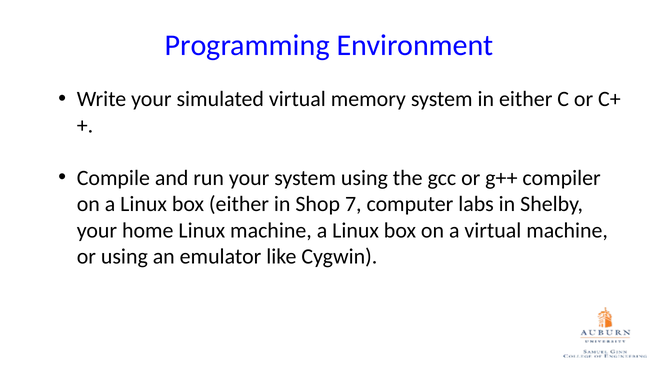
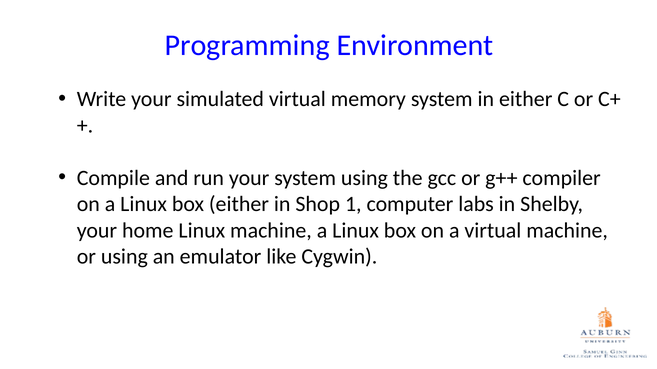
7: 7 -> 1
